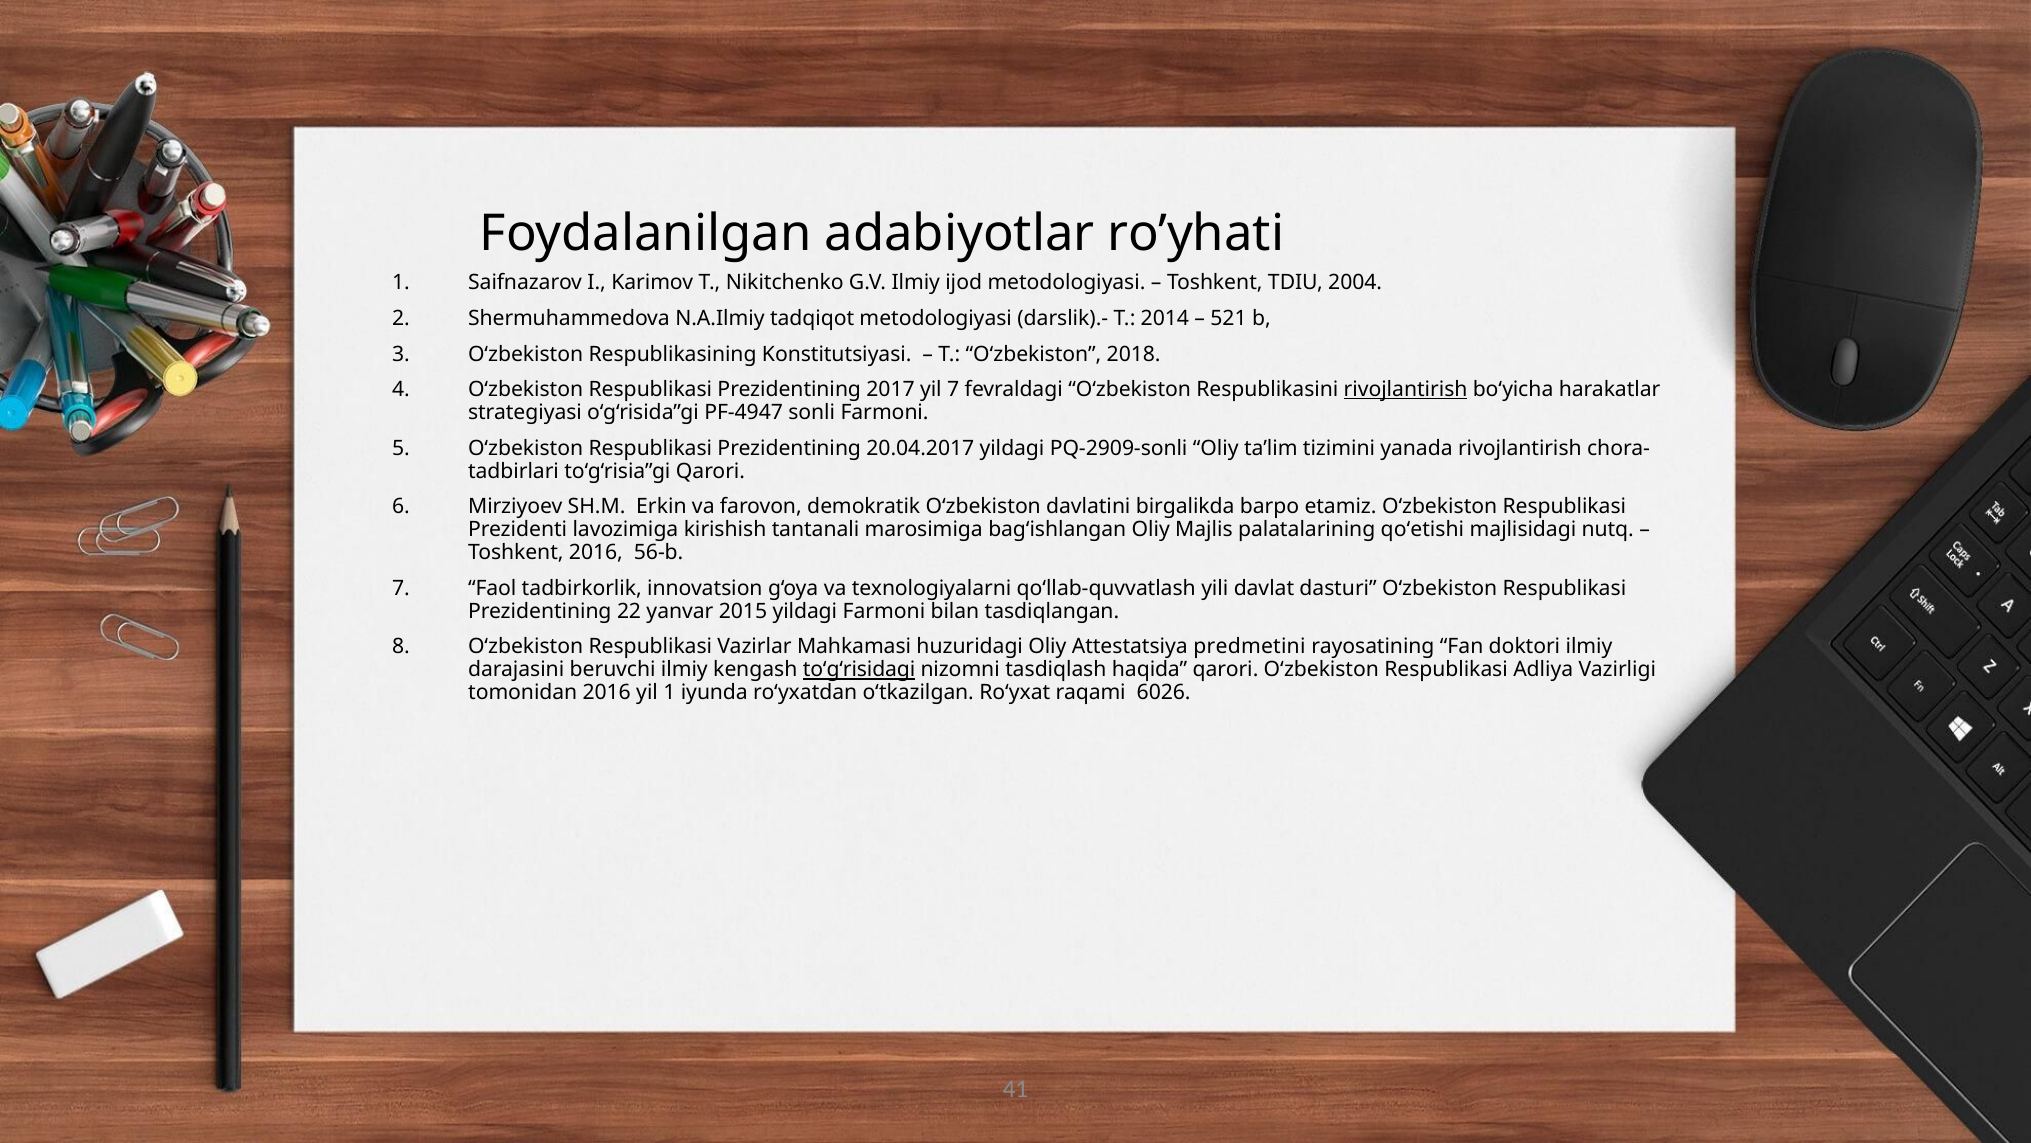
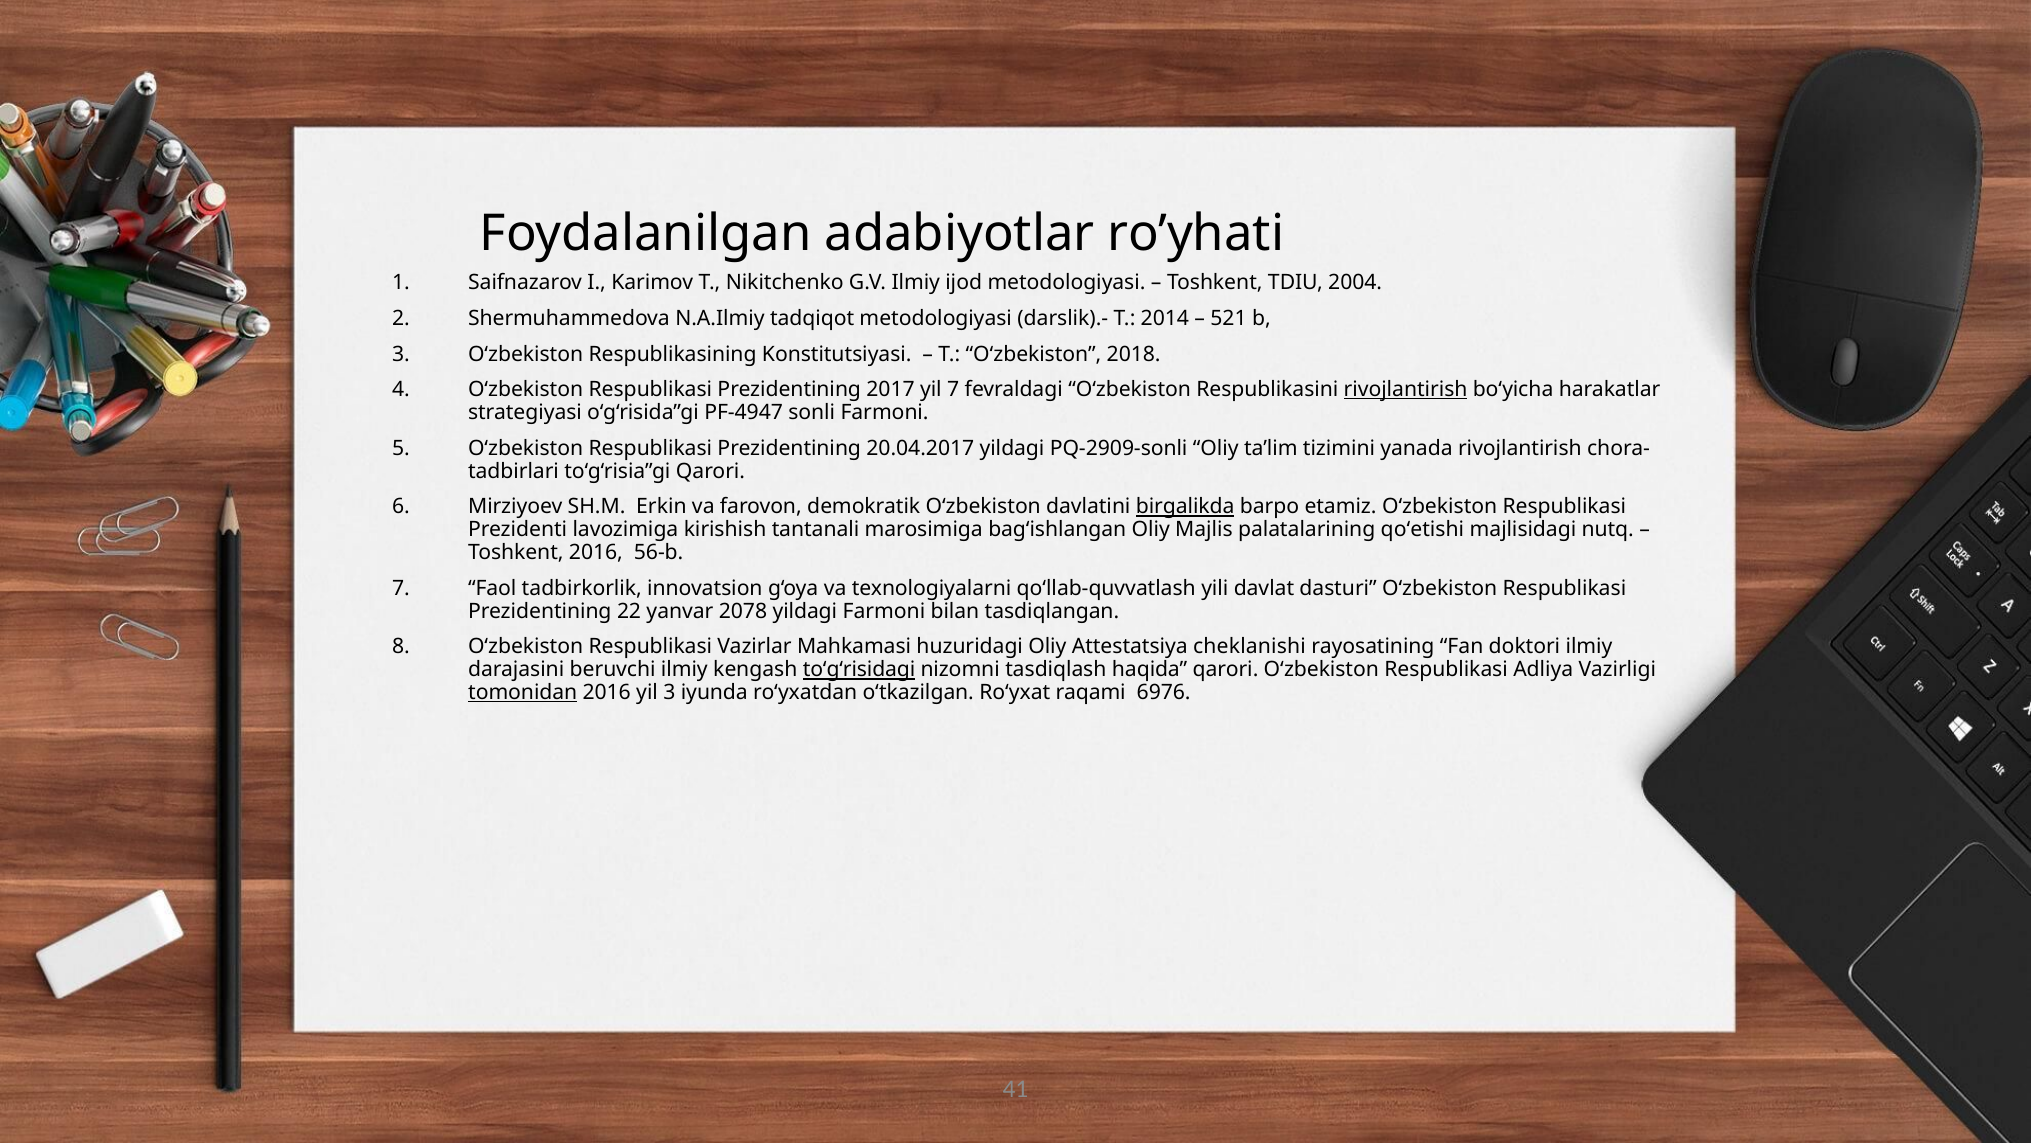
birgalikda underline: none -> present
2015: 2015 -> 2078
predmetini: predmetini -> cheklanishi
tomonidan underline: none -> present
yil 1: 1 -> 3
6026: 6026 -> 6976
